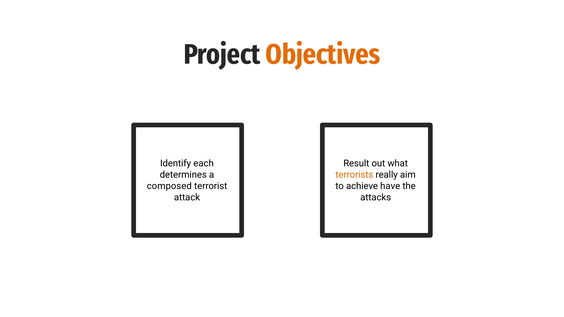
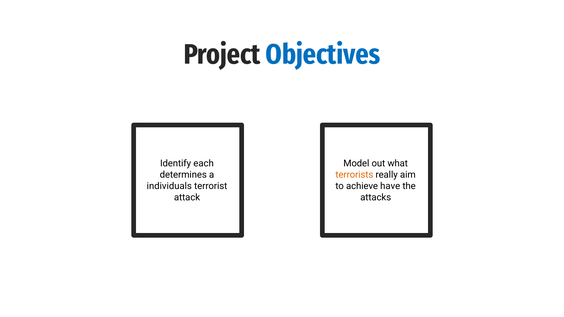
Objectives colour: orange -> blue
Result: Result -> Model
composed: composed -> individuals
